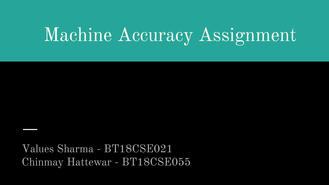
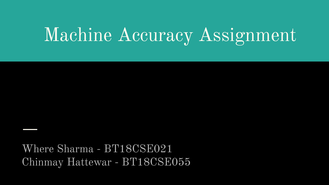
Values: Values -> Where
